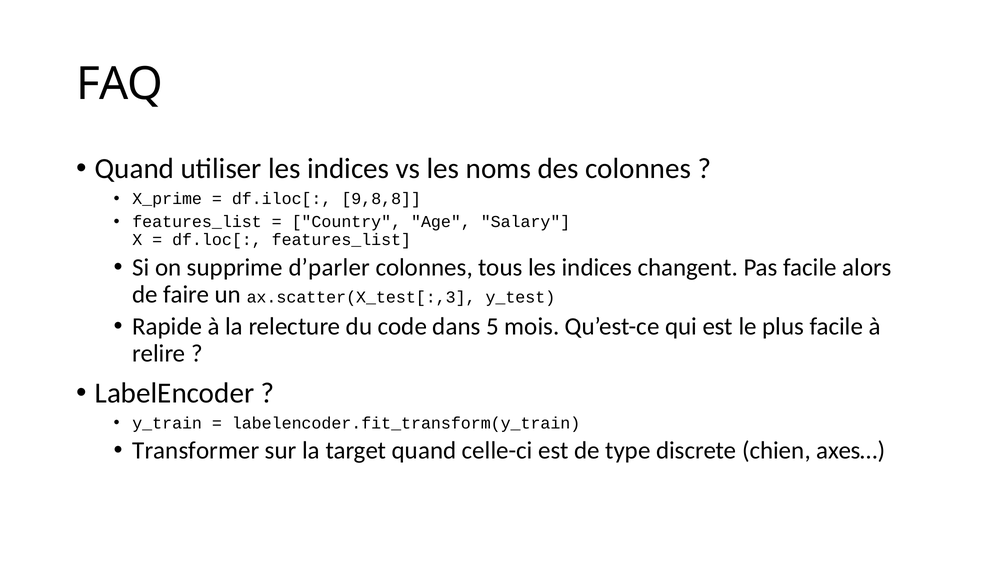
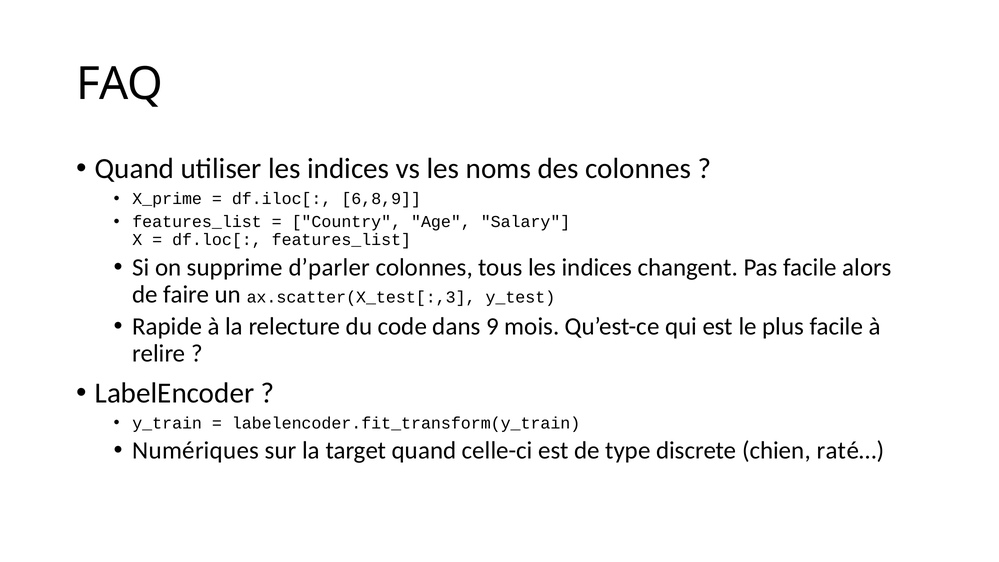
9,8,8: 9,8,8 -> 6,8,9
5: 5 -> 9
Transformer: Transformer -> Numériques
axes…: axes… -> raté…
